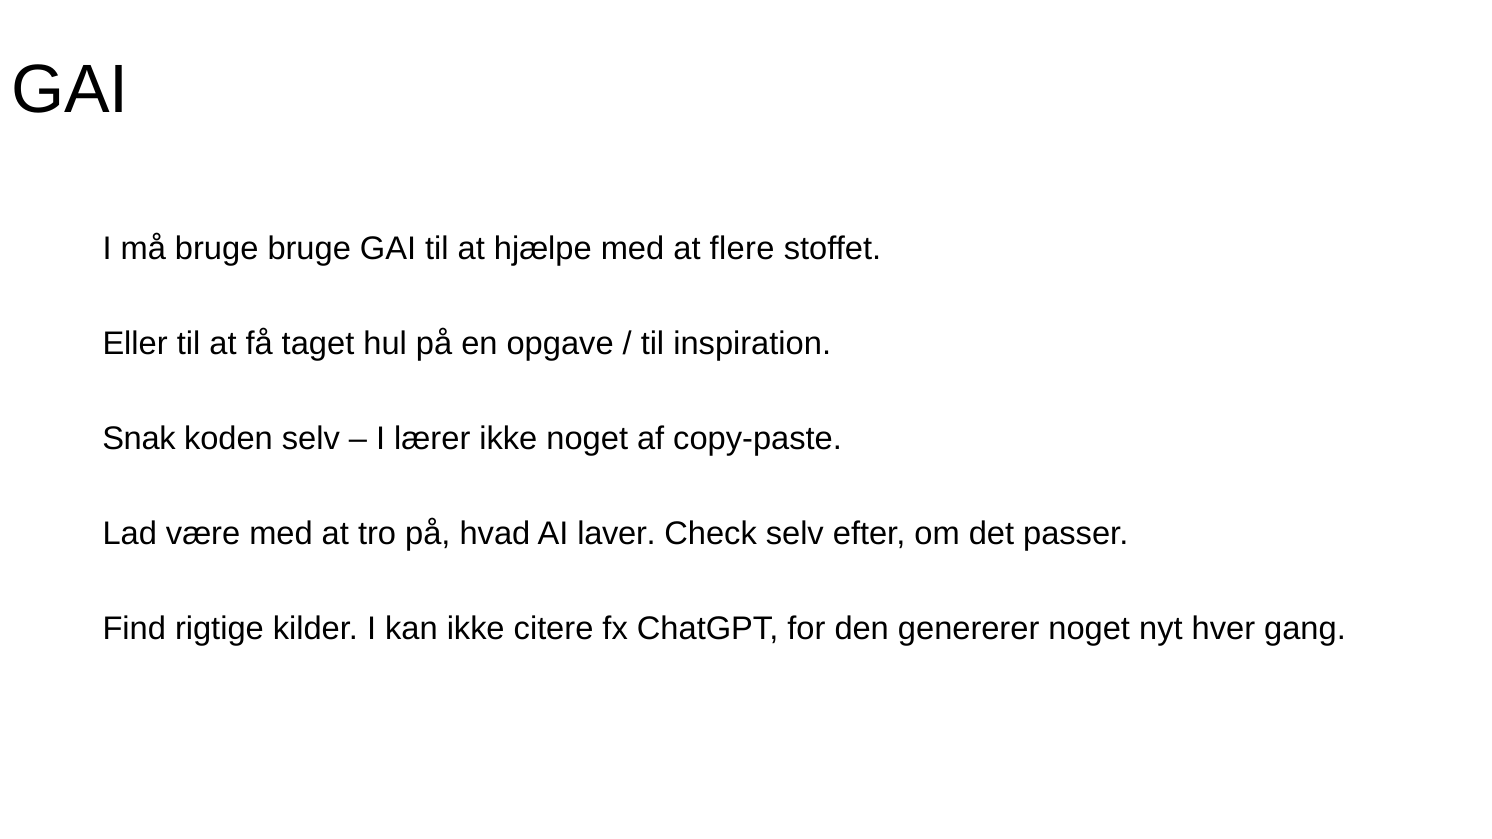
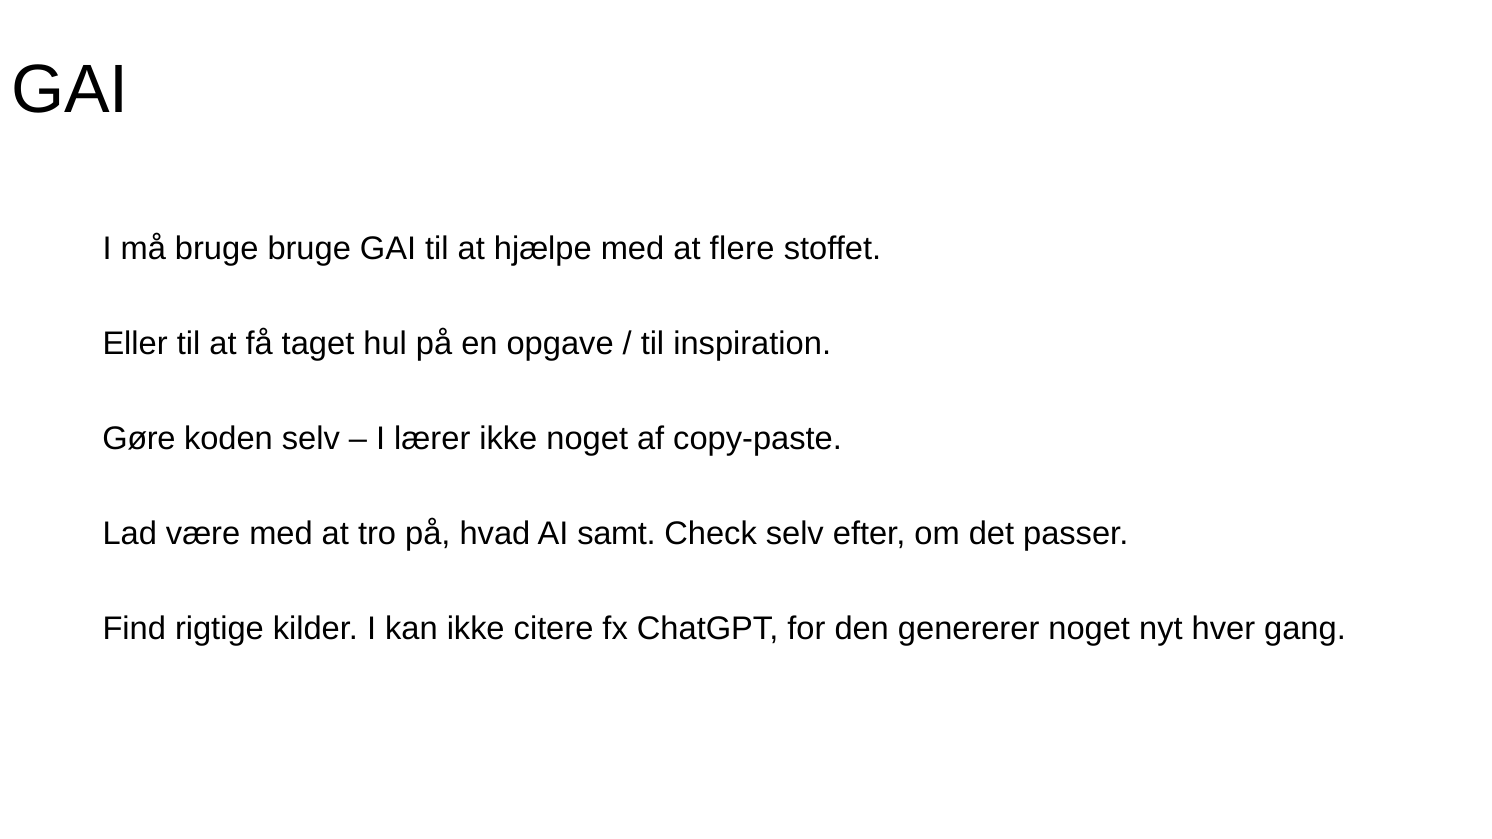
Snak: Snak -> Gøre
laver: laver -> samt
